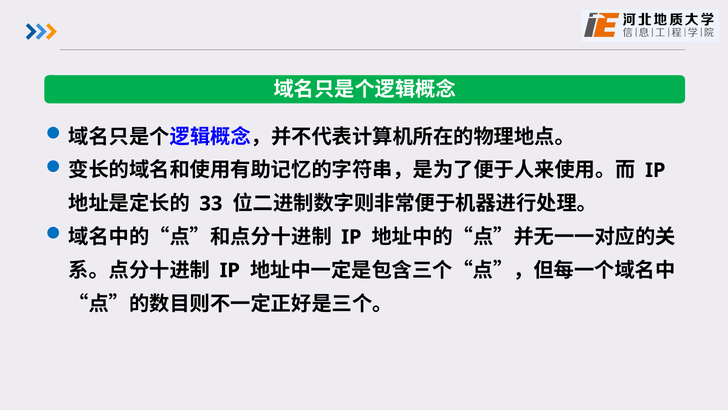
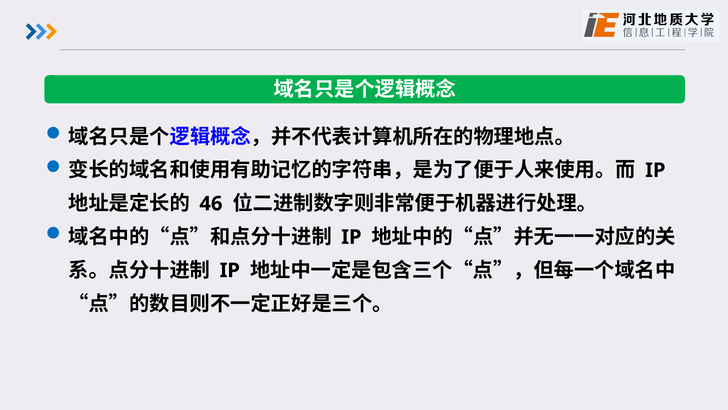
33: 33 -> 46
